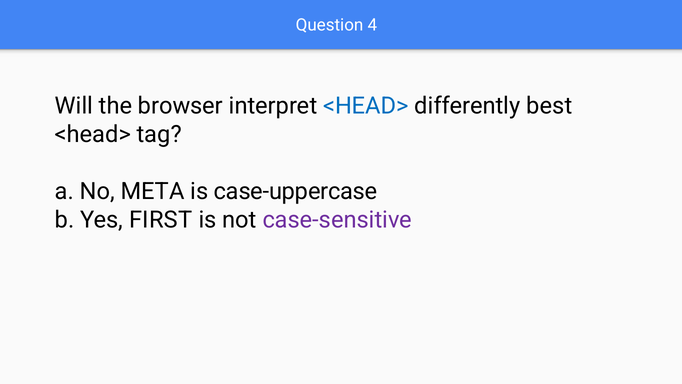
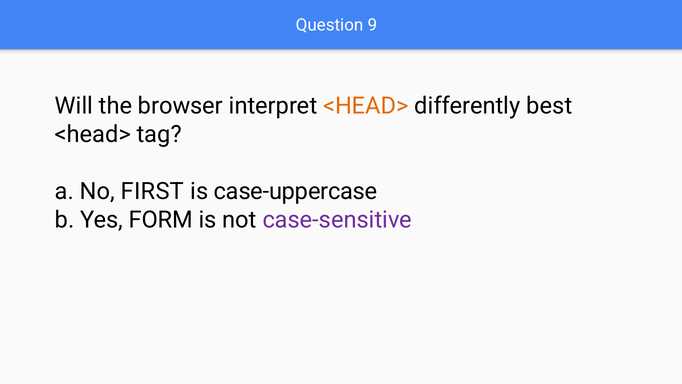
4: 4 -> 9
<HEAD> at (366, 106) colour: blue -> orange
META: META -> FIRST
FIRST: FIRST -> FORM
